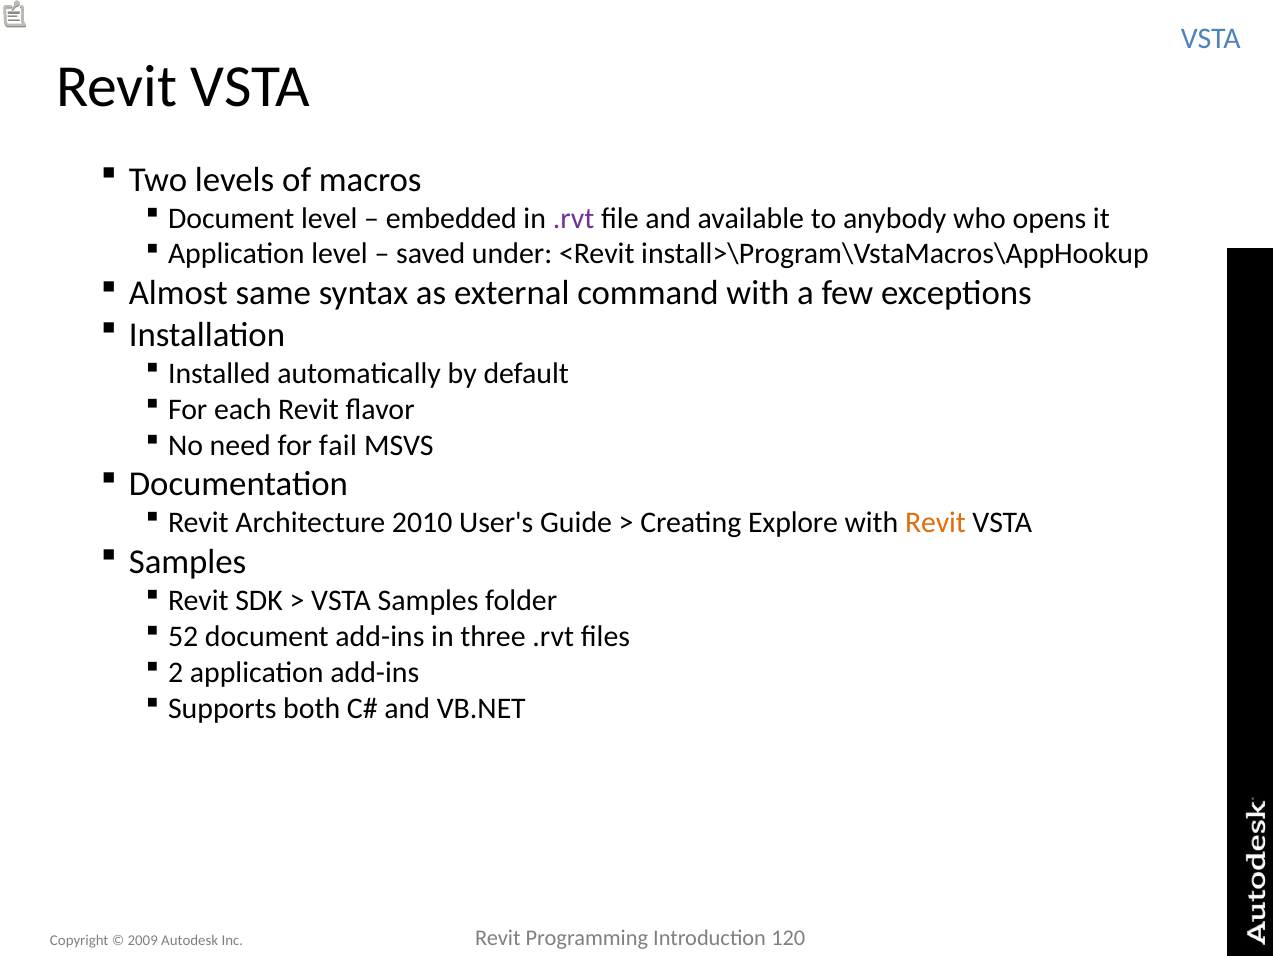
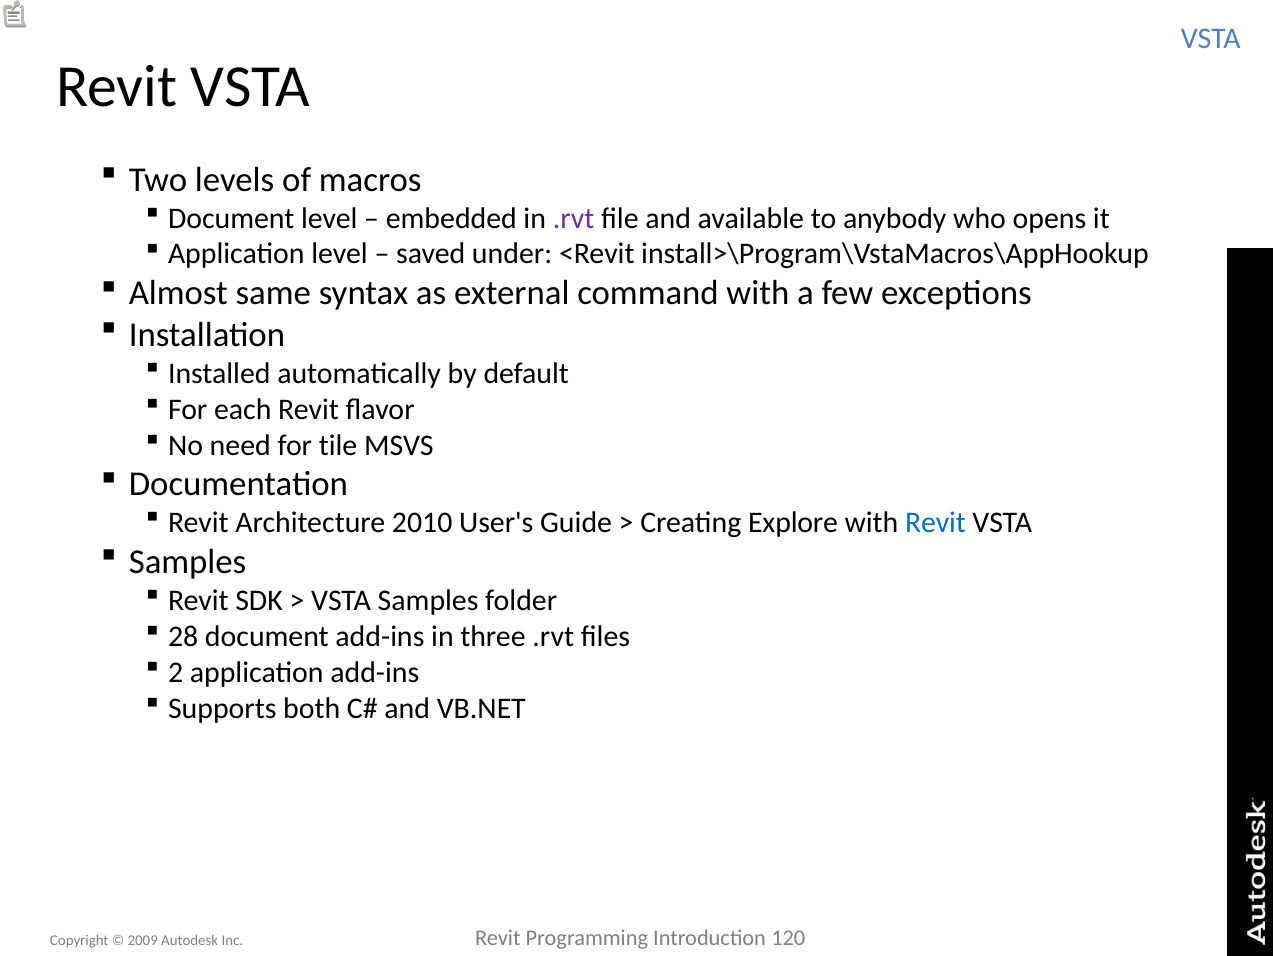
fail: fail -> tile
Revit at (935, 523) colour: orange -> blue
52: 52 -> 28
